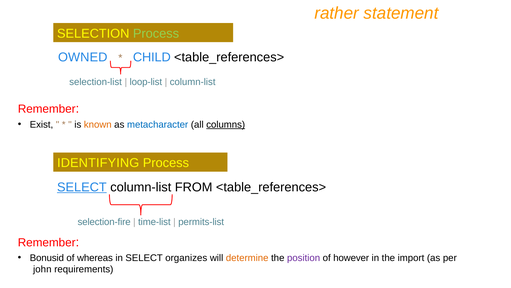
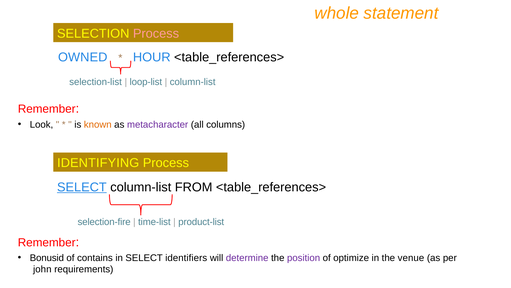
rather: rather -> whole
Process at (156, 33) colour: light green -> pink
CHILD: CHILD -> HOUR
Exist: Exist -> Look
metacharacter colour: blue -> purple
columns underline: present -> none
permits-list: permits-list -> product-list
whereas: whereas -> contains
organizes: organizes -> identifiers
determine colour: orange -> purple
however: however -> optimize
import: import -> venue
